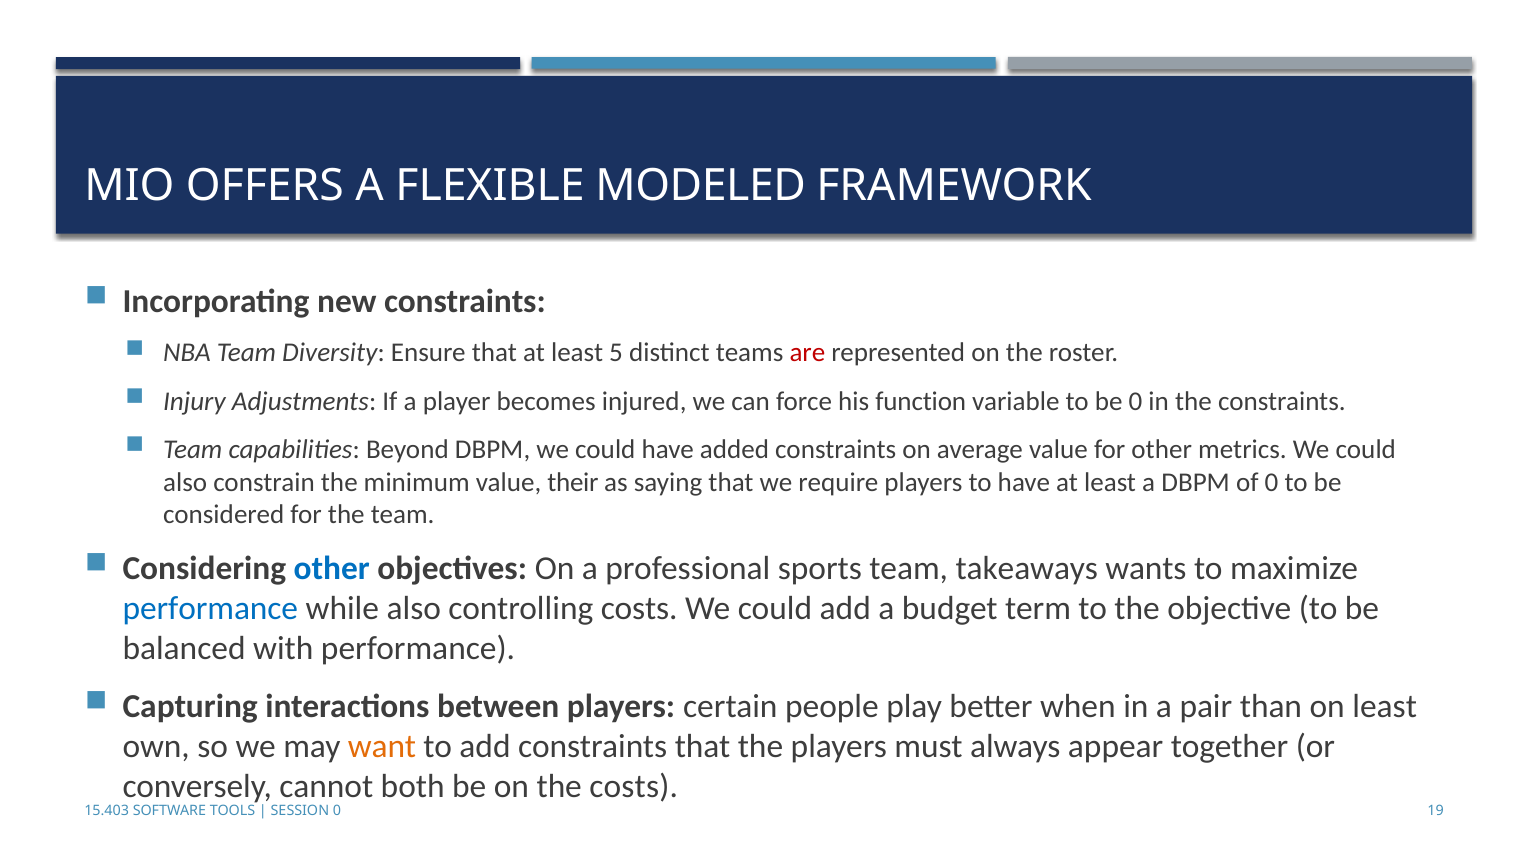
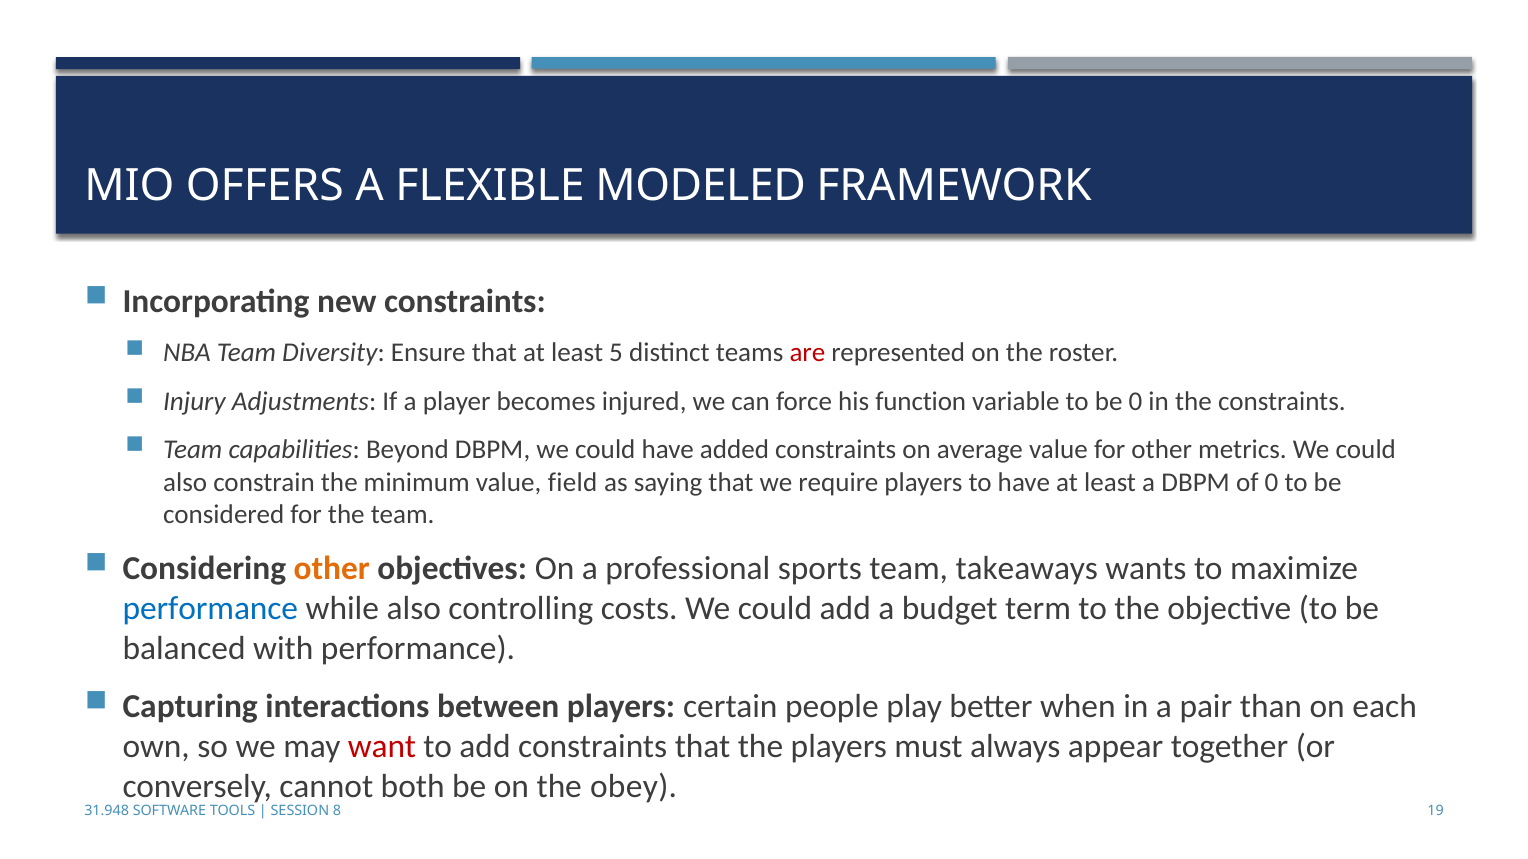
their: their -> field
other at (332, 569) colour: blue -> orange
on least: least -> each
want colour: orange -> red
the costs: costs -> obey
15.403: 15.403 -> 31.948
SESSION 0: 0 -> 8
